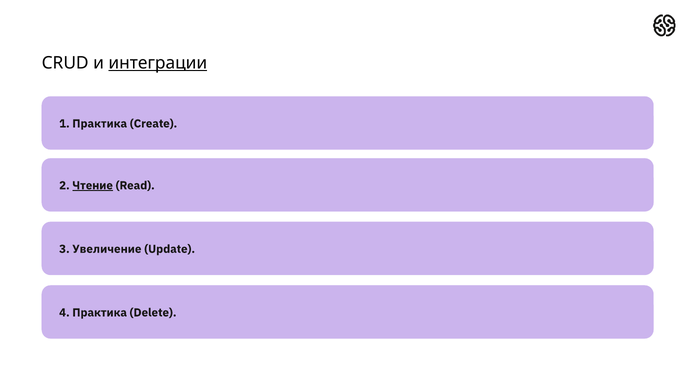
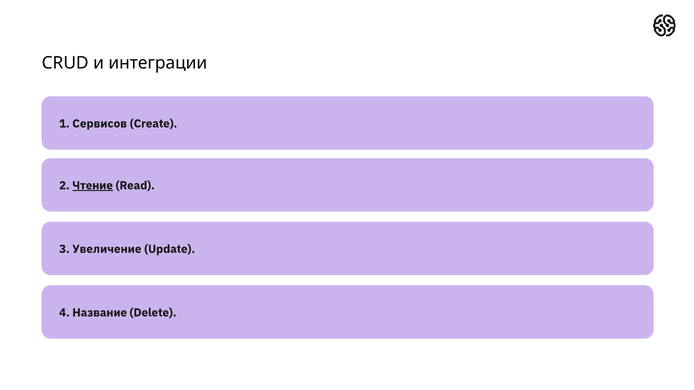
интеграции underline: present -> none
1 Практика: Практика -> Сервисов
4 Практика: Практика -> Название
